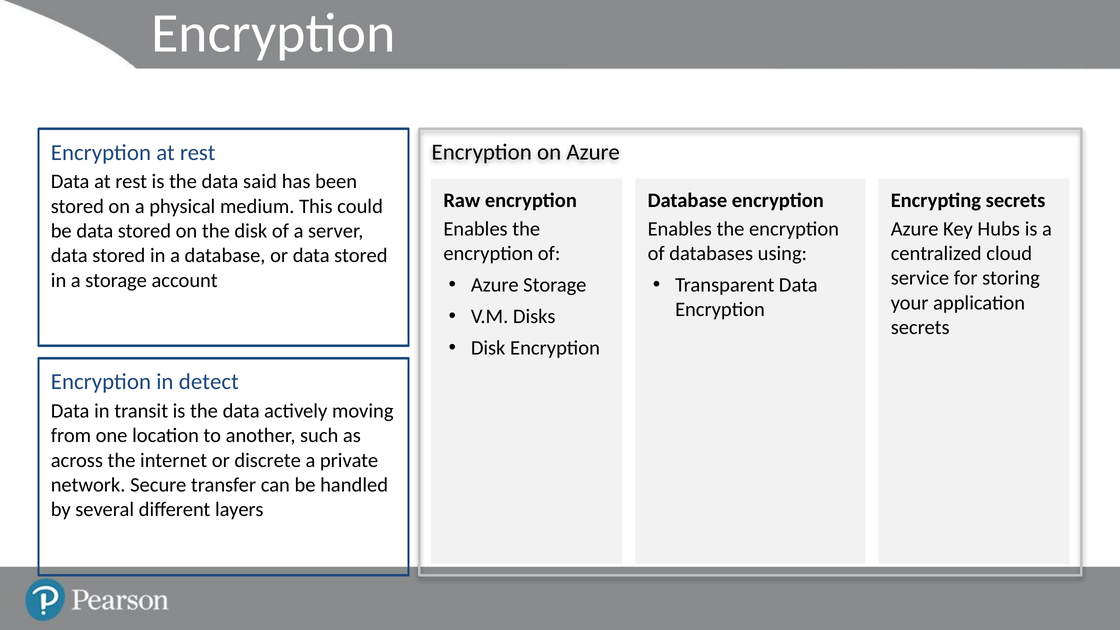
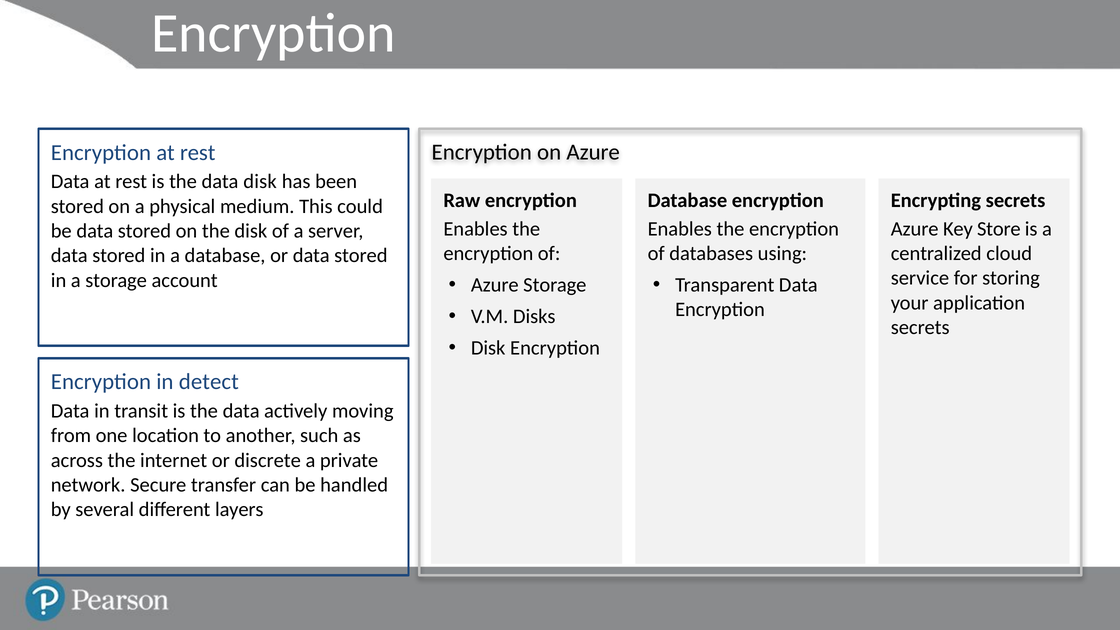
data said: said -> disk
Hubs: Hubs -> Store
